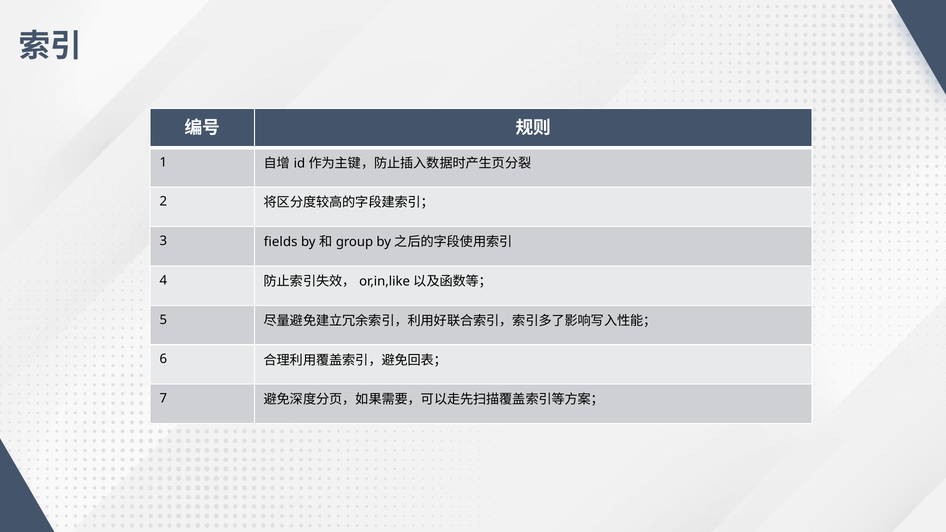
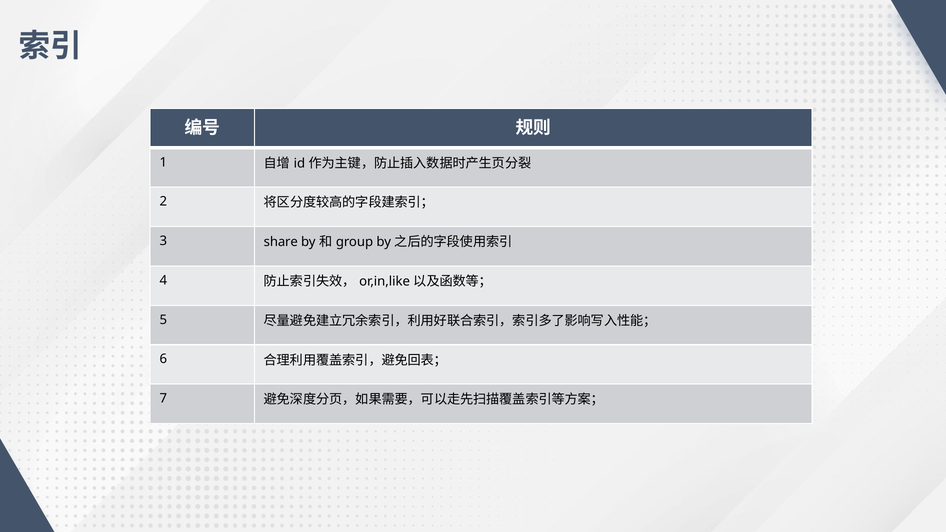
fields: fields -> share
